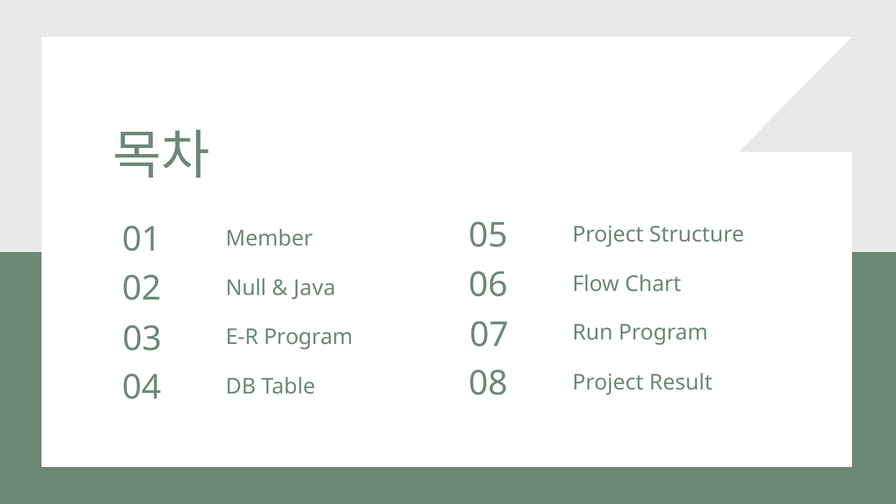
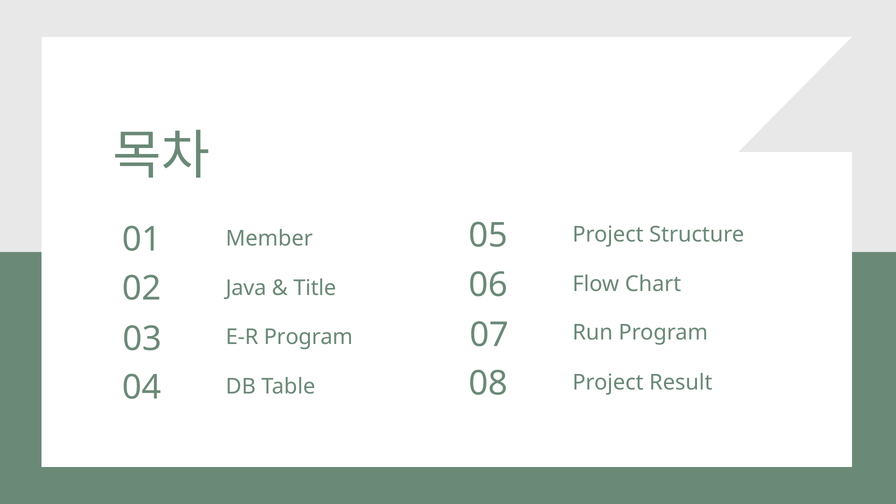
Null: Null -> Java
Java: Java -> Title
